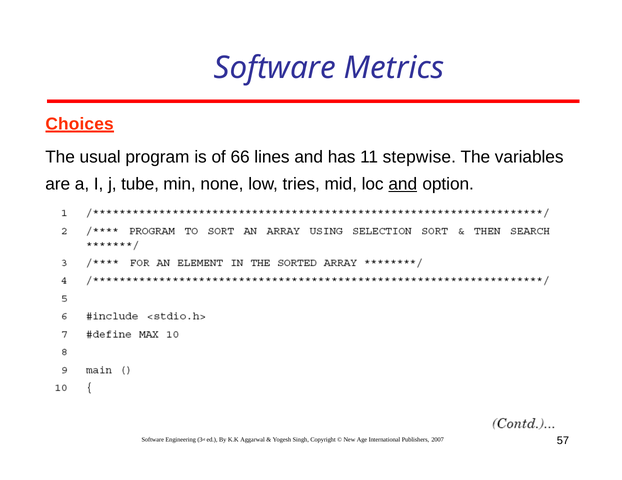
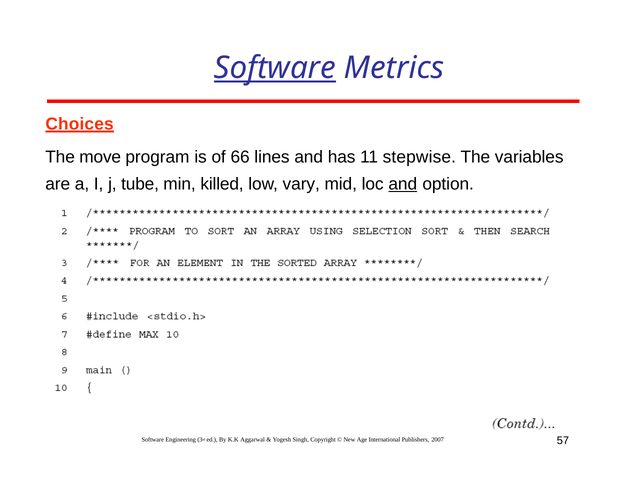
Software at (275, 68) underline: none -> present
usual: usual -> move
none: none -> killed
tries: tries -> vary
